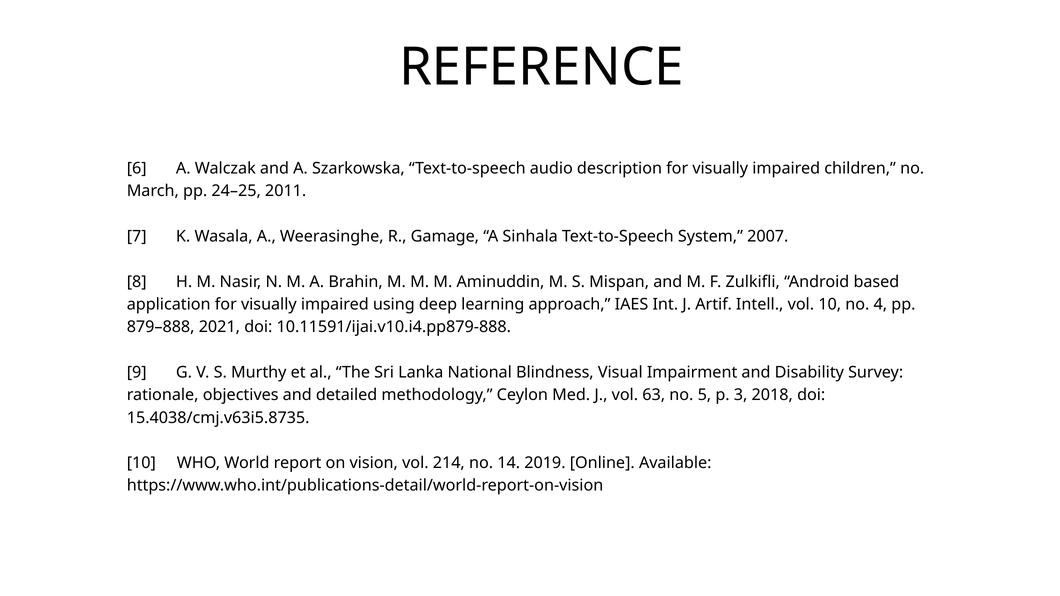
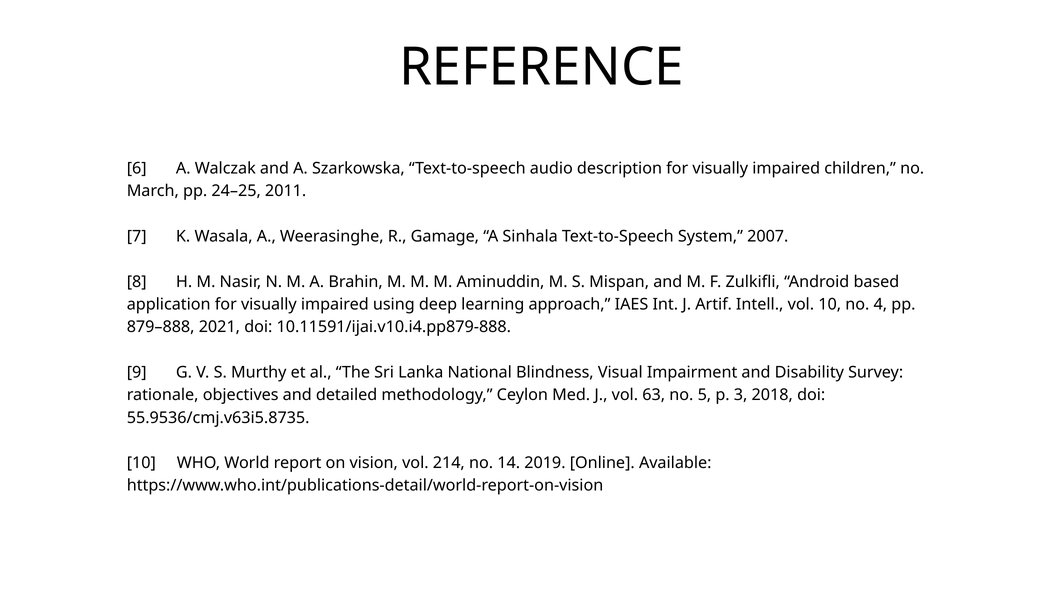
15.4038/cmj.v63i5.8735: 15.4038/cmj.v63i5.8735 -> 55.9536/cmj.v63i5.8735
